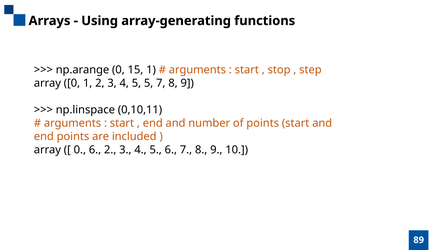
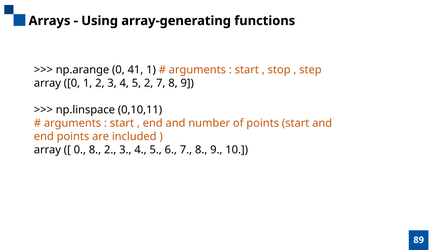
15: 15 -> 41
5 5: 5 -> 2
0 6: 6 -> 8
